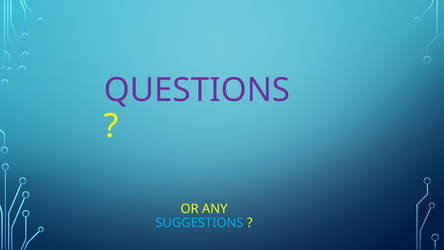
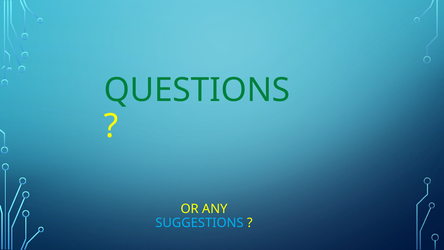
QUESTIONS colour: purple -> green
